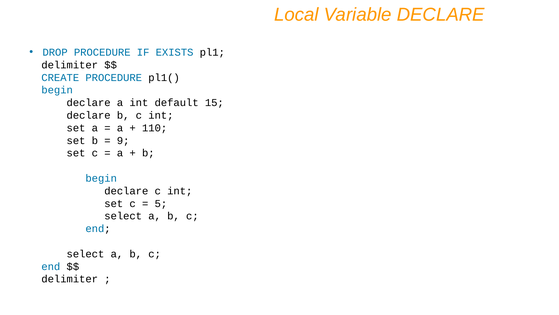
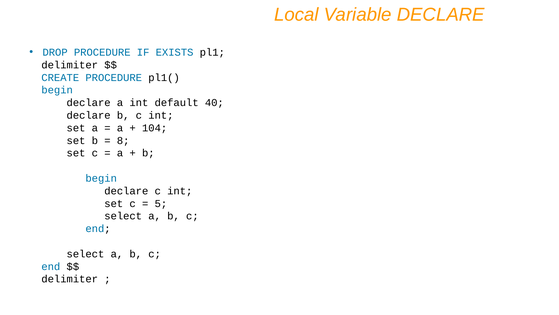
15: 15 -> 40
110: 110 -> 104
9: 9 -> 8
